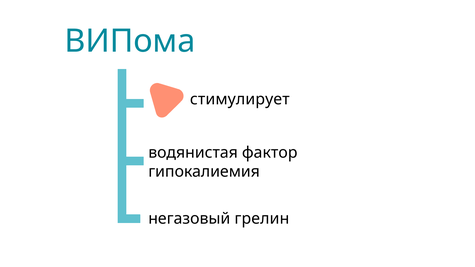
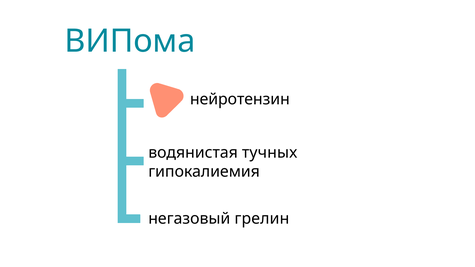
стимулирует: стимулирует -> нейротензин
фактор: фактор -> тучных
